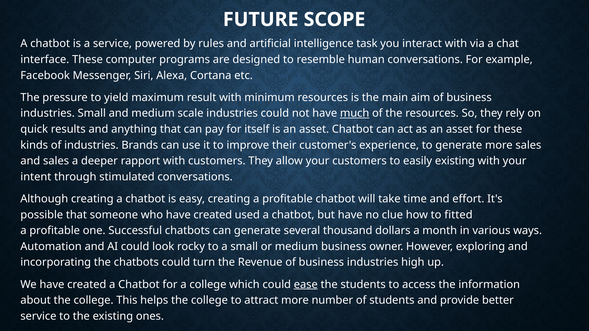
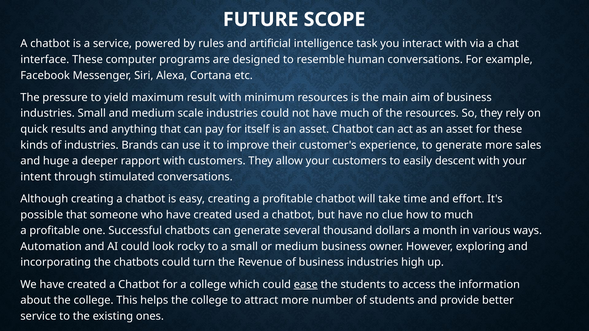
much at (355, 113) underline: present -> none
and sales: sales -> huge
easily existing: existing -> descent
to fitted: fitted -> much
